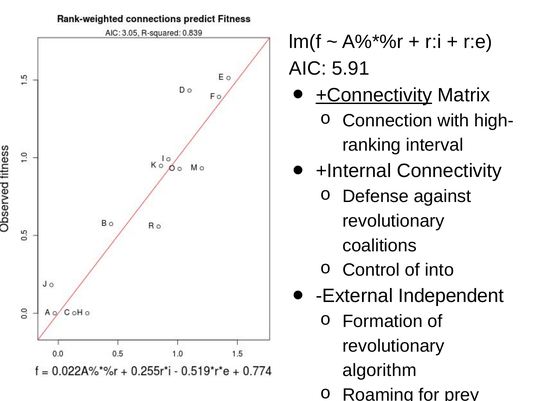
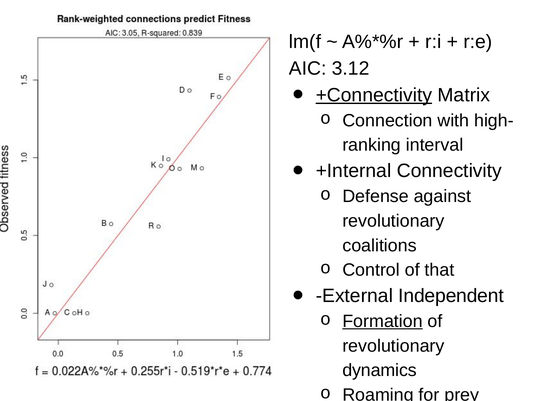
5.91: 5.91 -> 3.12
into: into -> that
Formation underline: none -> present
algorithm: algorithm -> dynamics
